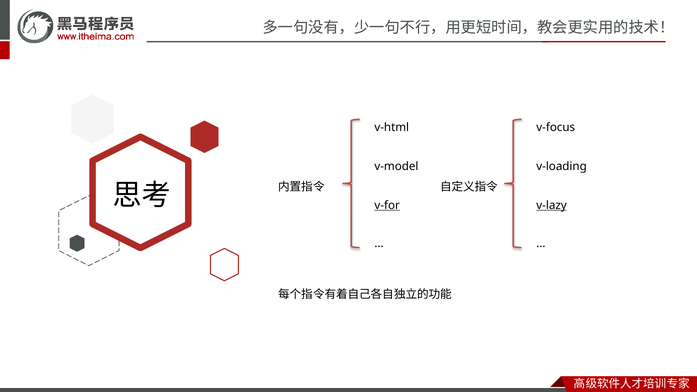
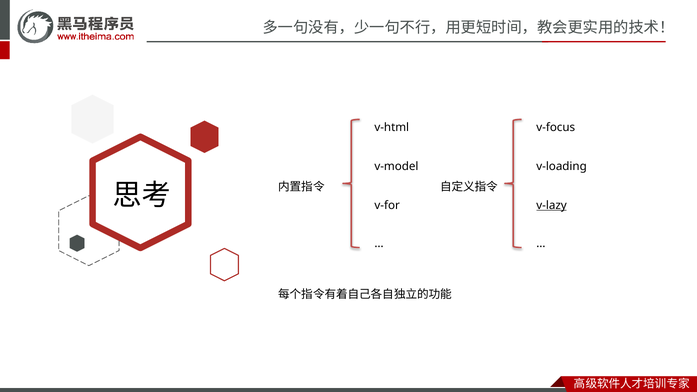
v-for underline: present -> none
